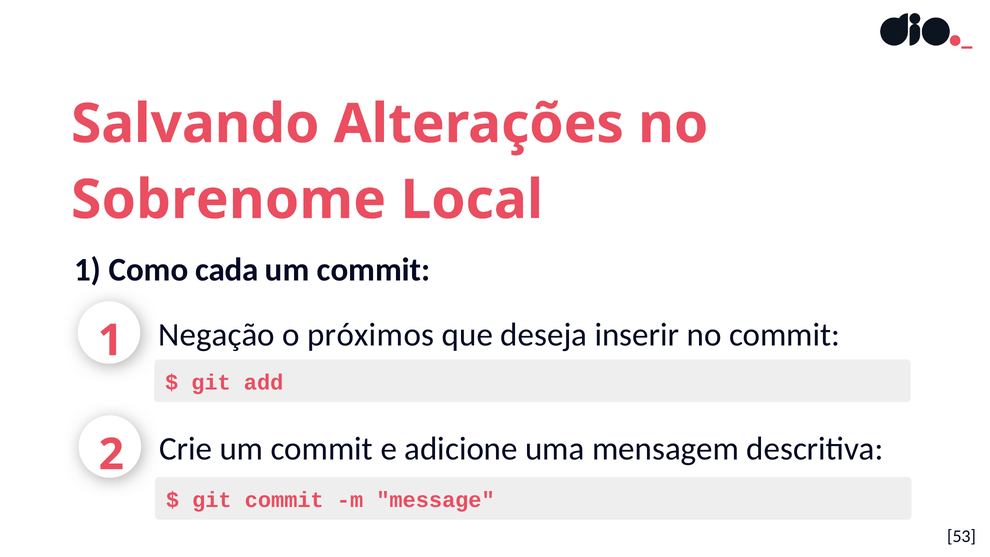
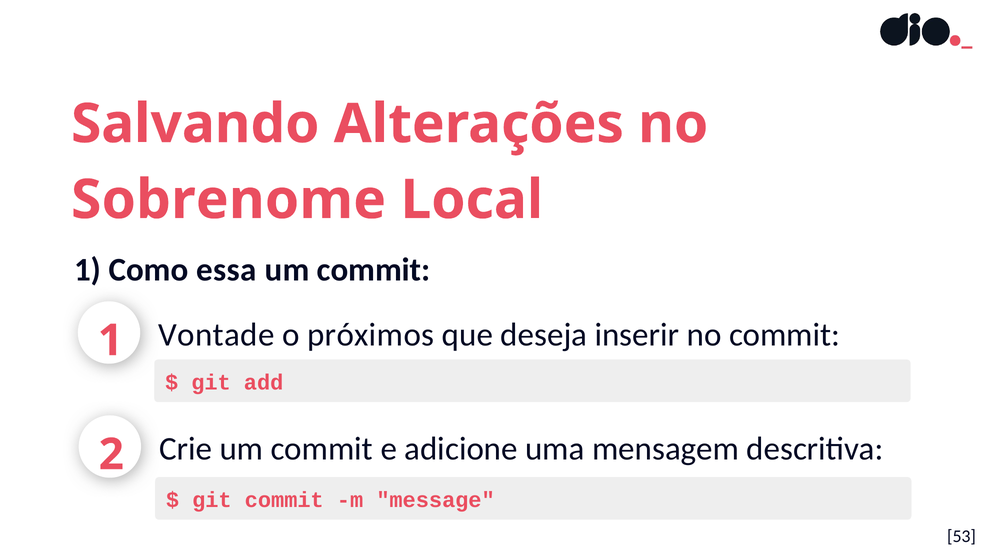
cada: cada -> essa
Negação: Negação -> Vontade
